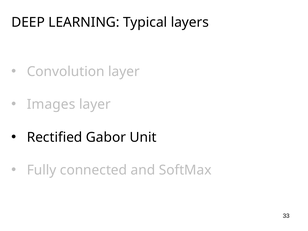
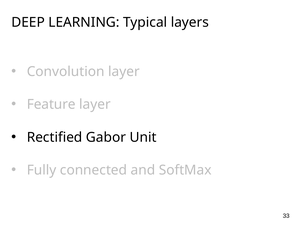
Images: Images -> Feature
